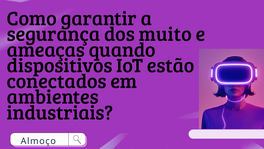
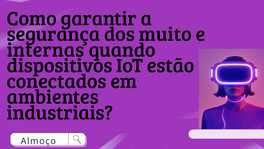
ameaças: ameaças -> internas
